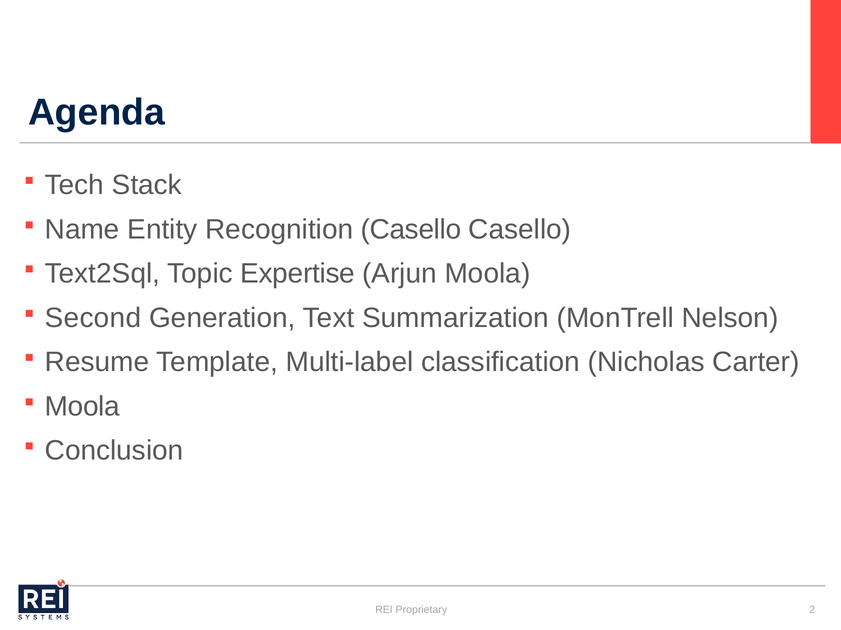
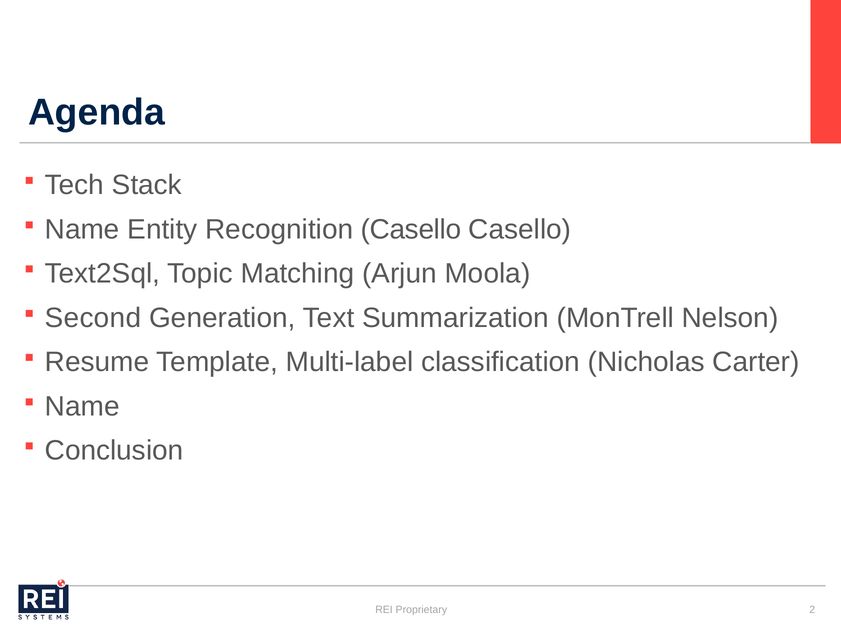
Expertise: Expertise -> Matching
Moola at (82, 407): Moola -> Name
